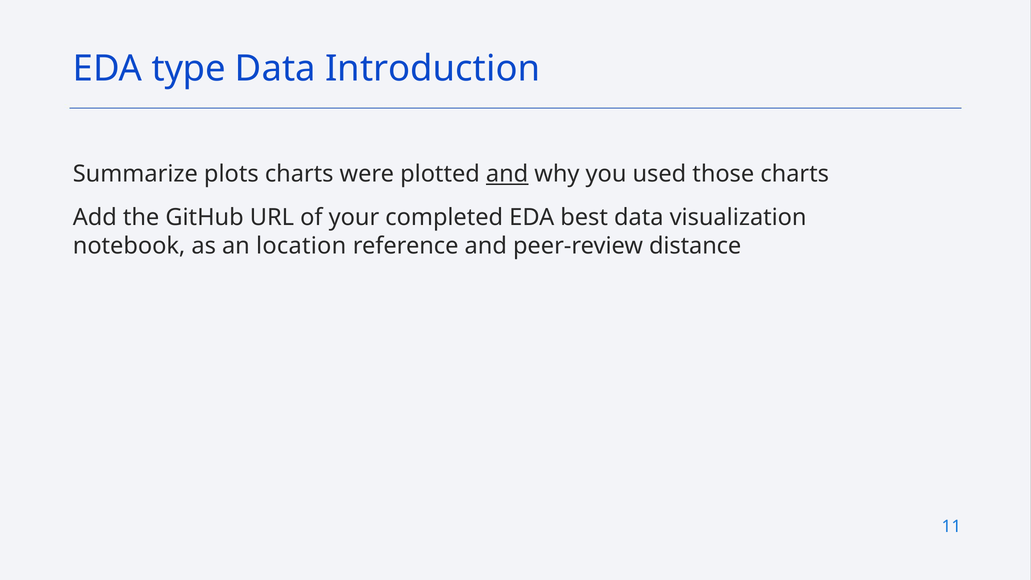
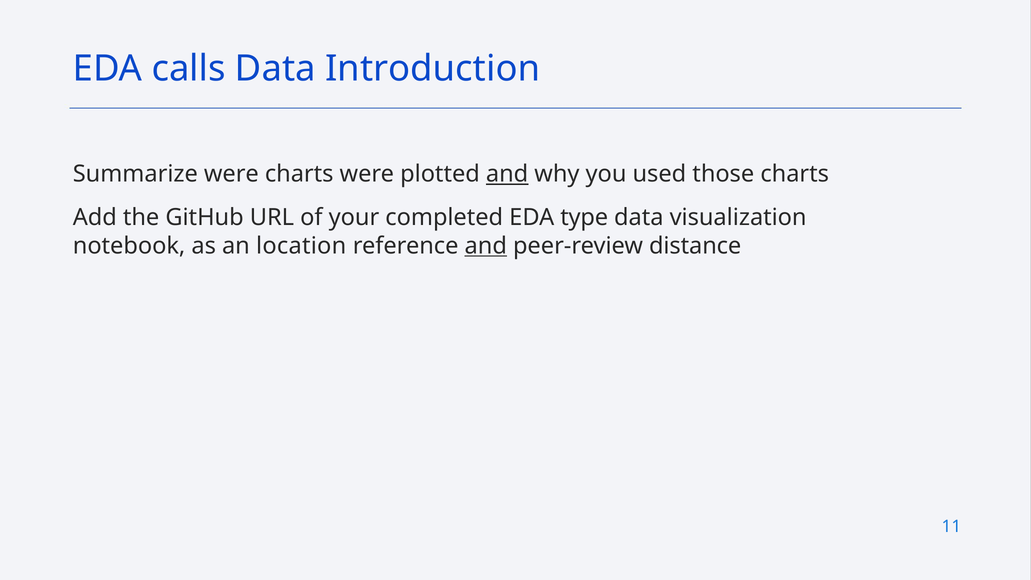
type: type -> calls
Summarize plots: plots -> were
best: best -> type
and at (486, 246) underline: none -> present
